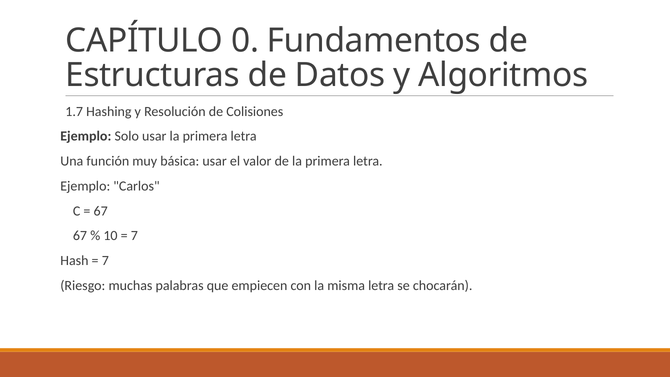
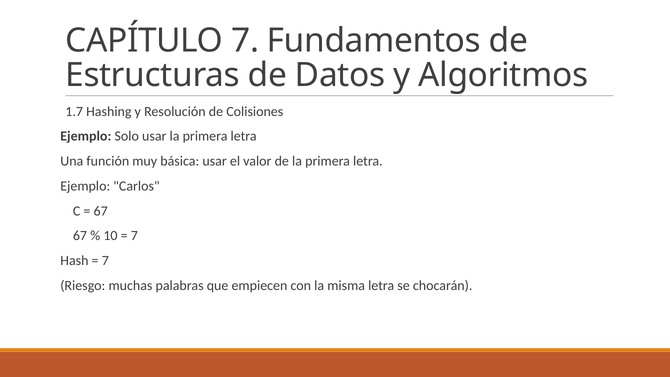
CAPÍTULO 0: 0 -> 7
